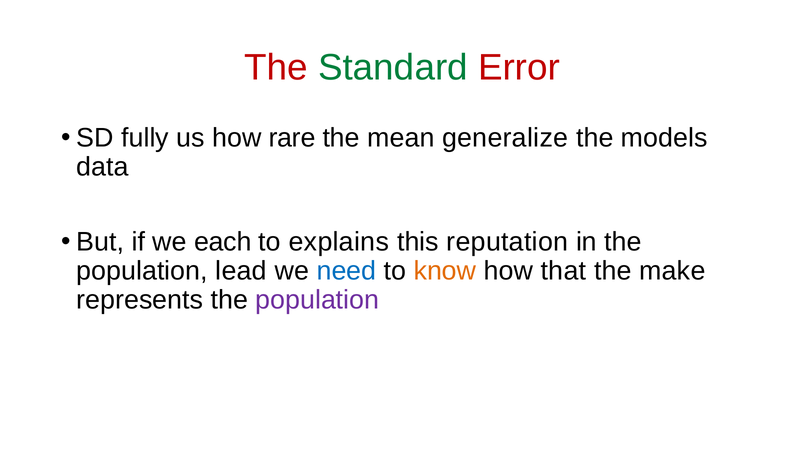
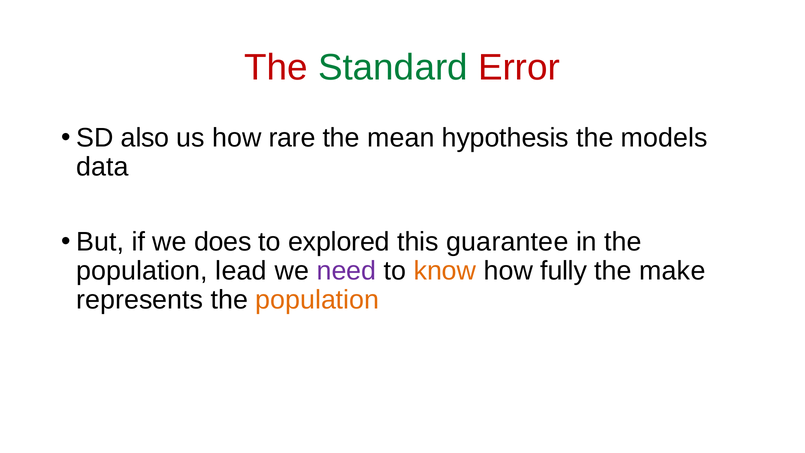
fully: fully -> also
generalize: generalize -> hypothesis
each: each -> does
explains: explains -> explored
reputation: reputation -> guarantee
need colour: blue -> purple
that: that -> fully
population at (317, 300) colour: purple -> orange
